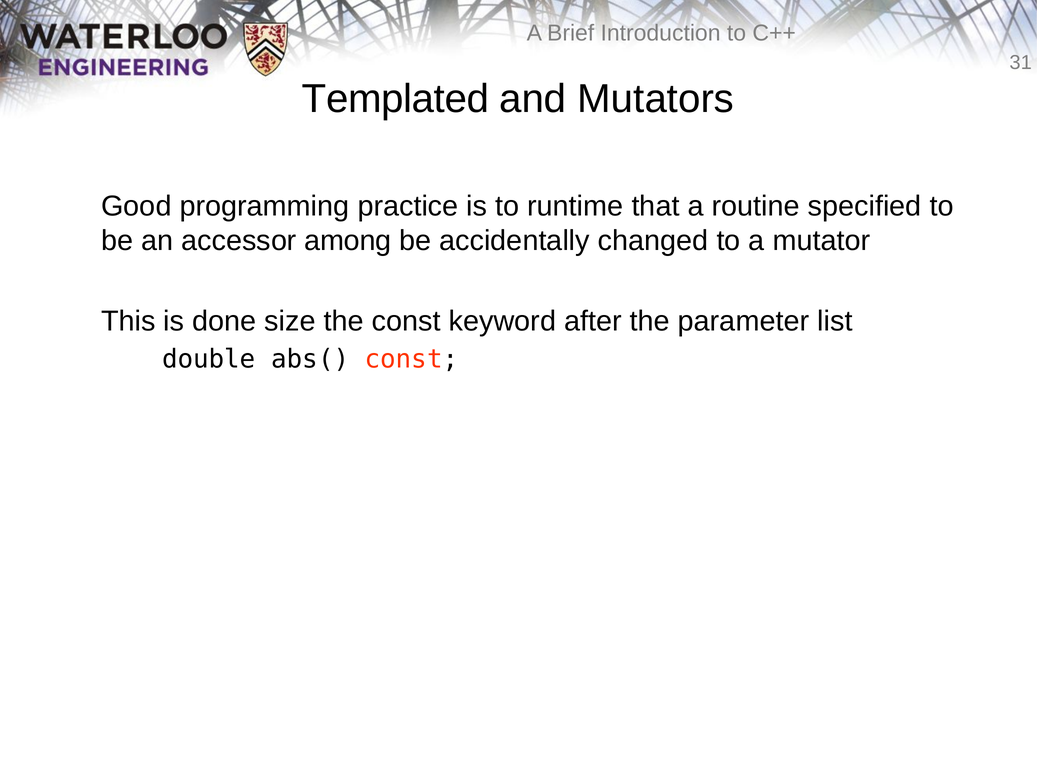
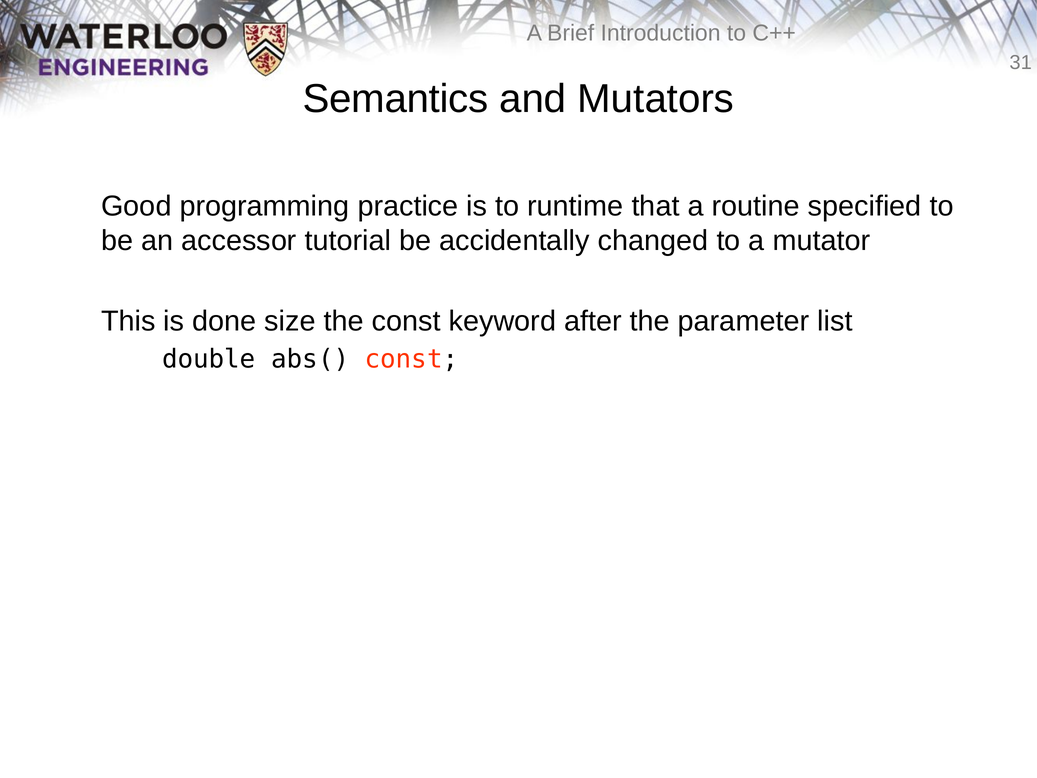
Templated: Templated -> Semantics
among: among -> tutorial
